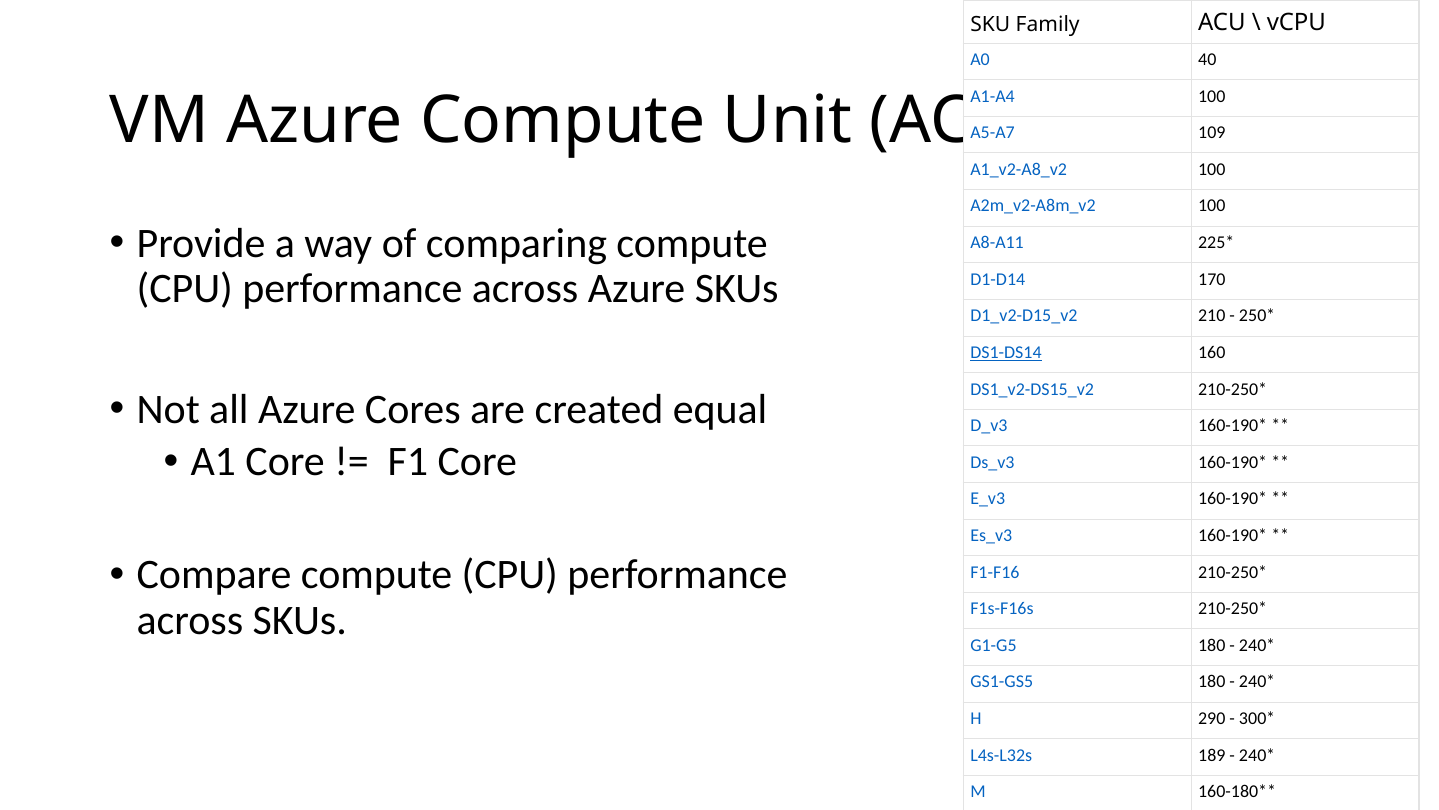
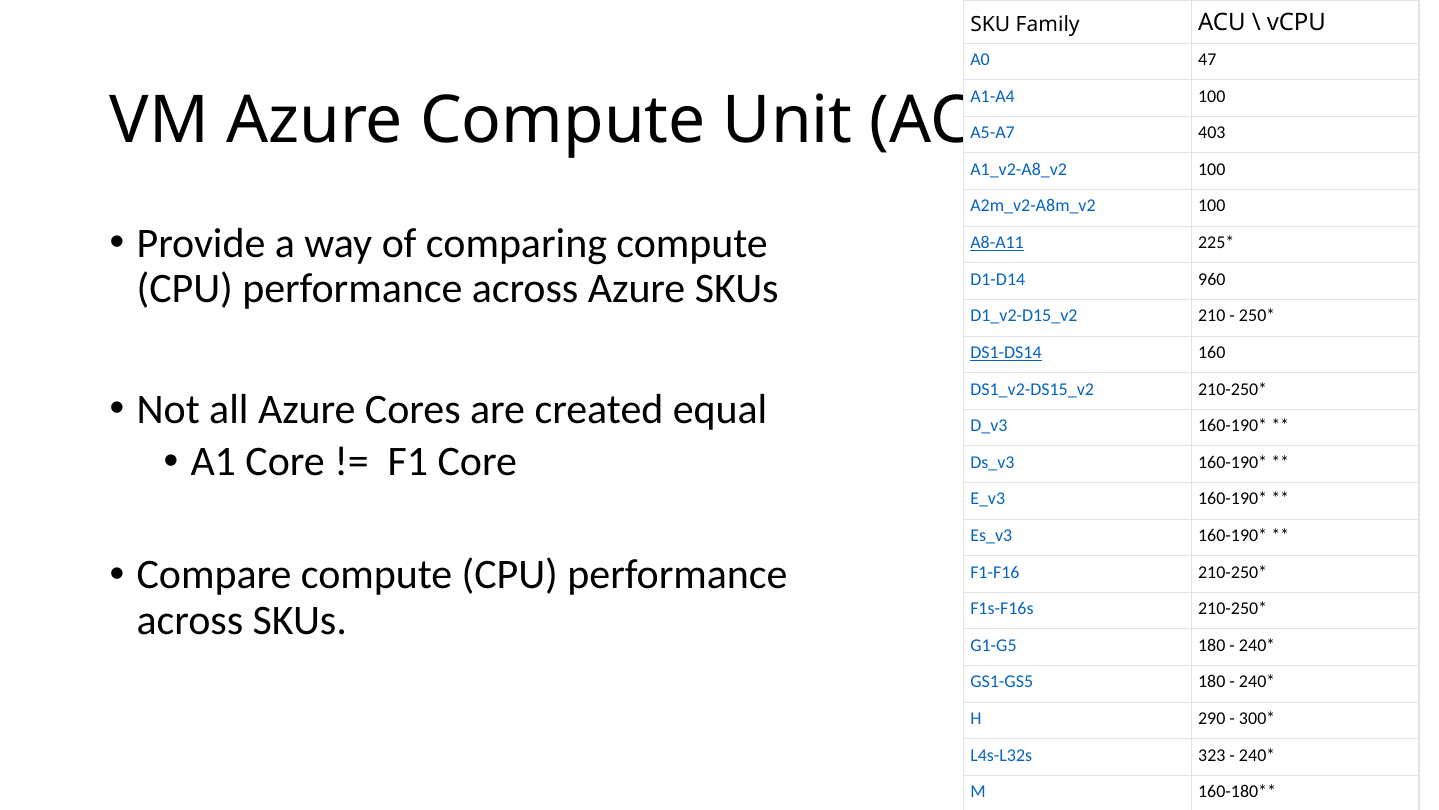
40: 40 -> 47
109: 109 -> 403
A8-A11 underline: none -> present
170: 170 -> 960
189: 189 -> 323
